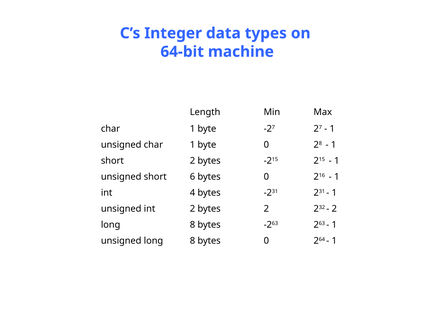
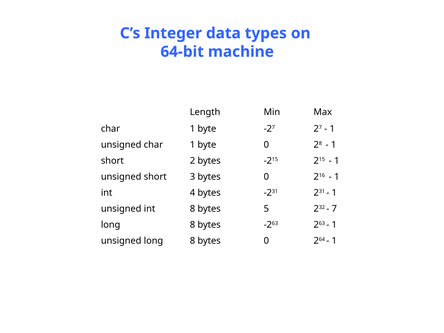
6: 6 -> 3
int 2: 2 -> 8
bytes 2: 2 -> 5
2 at (334, 209): 2 -> 7
